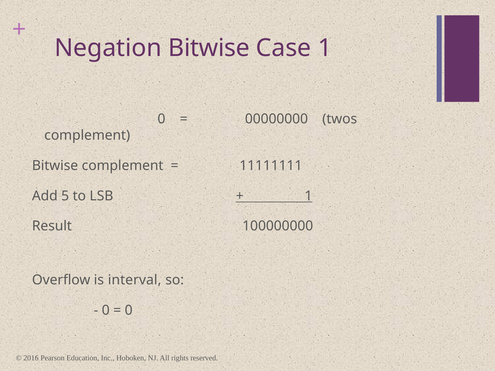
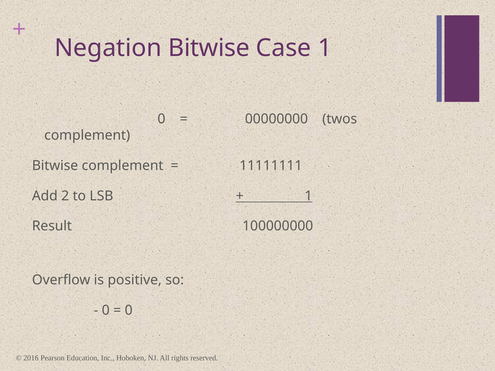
5: 5 -> 2
interval: interval -> positive
